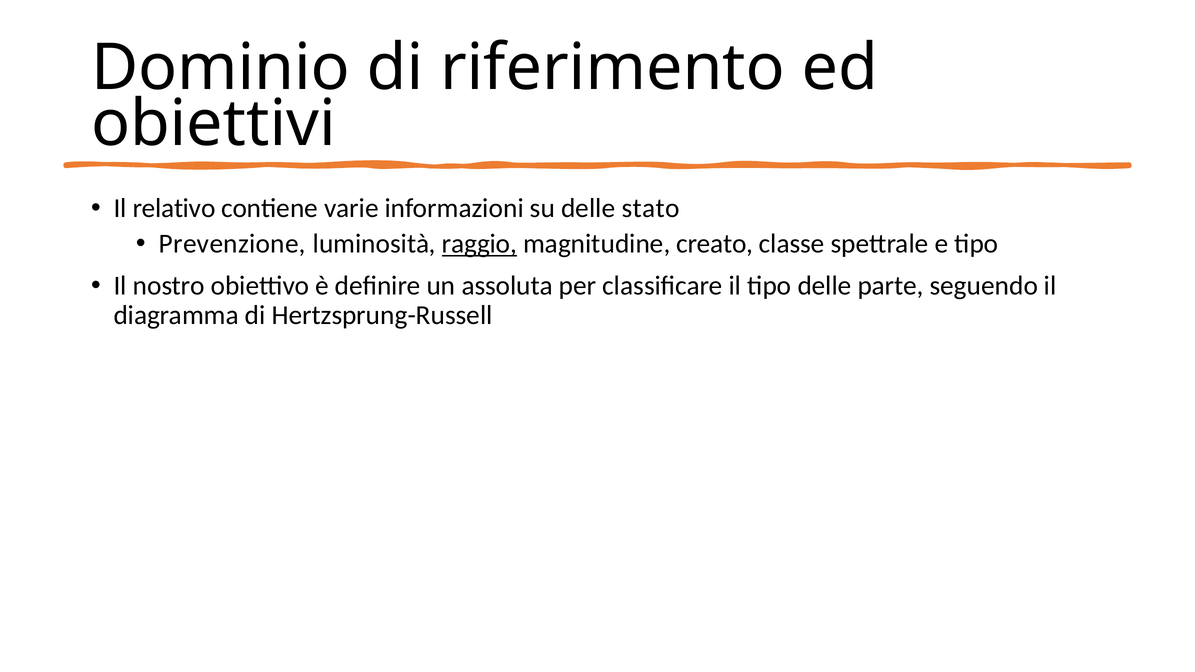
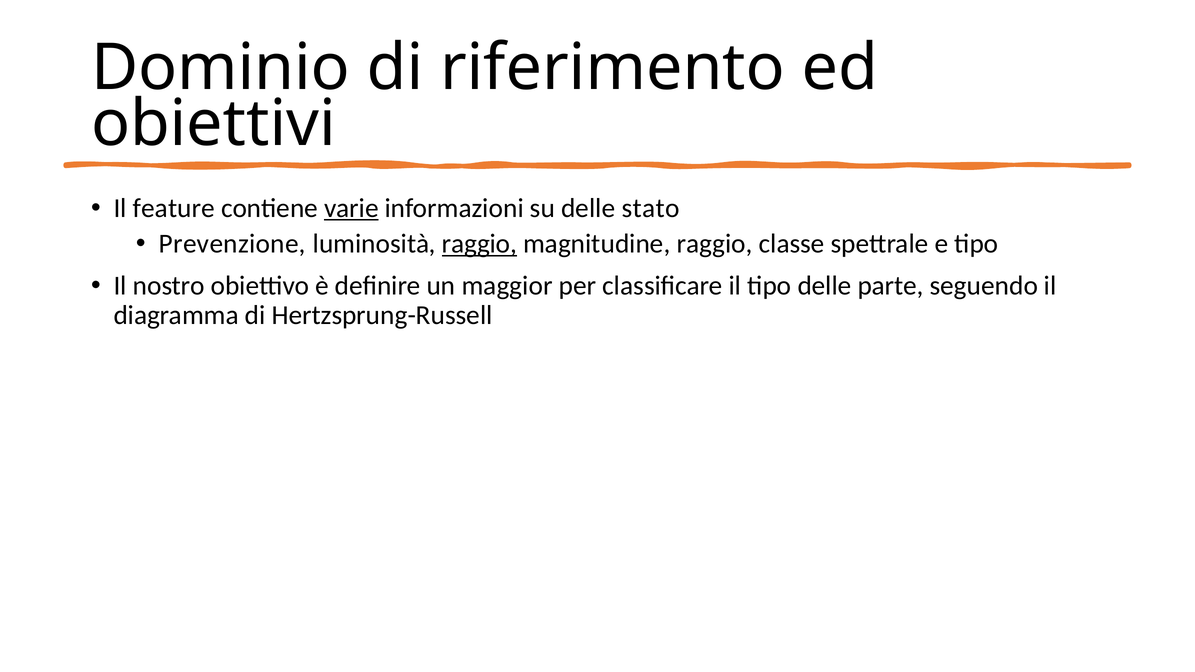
relativo: relativo -> feature
varie underline: none -> present
magnitudine creato: creato -> raggio
assoluta: assoluta -> maggior
